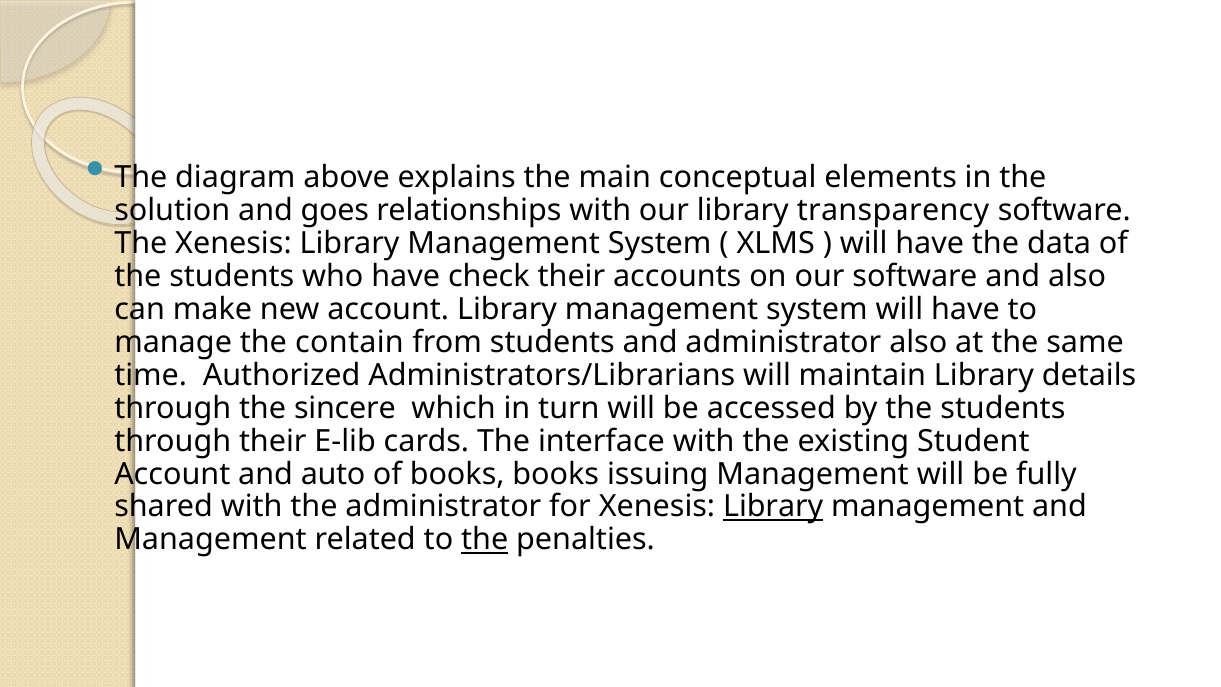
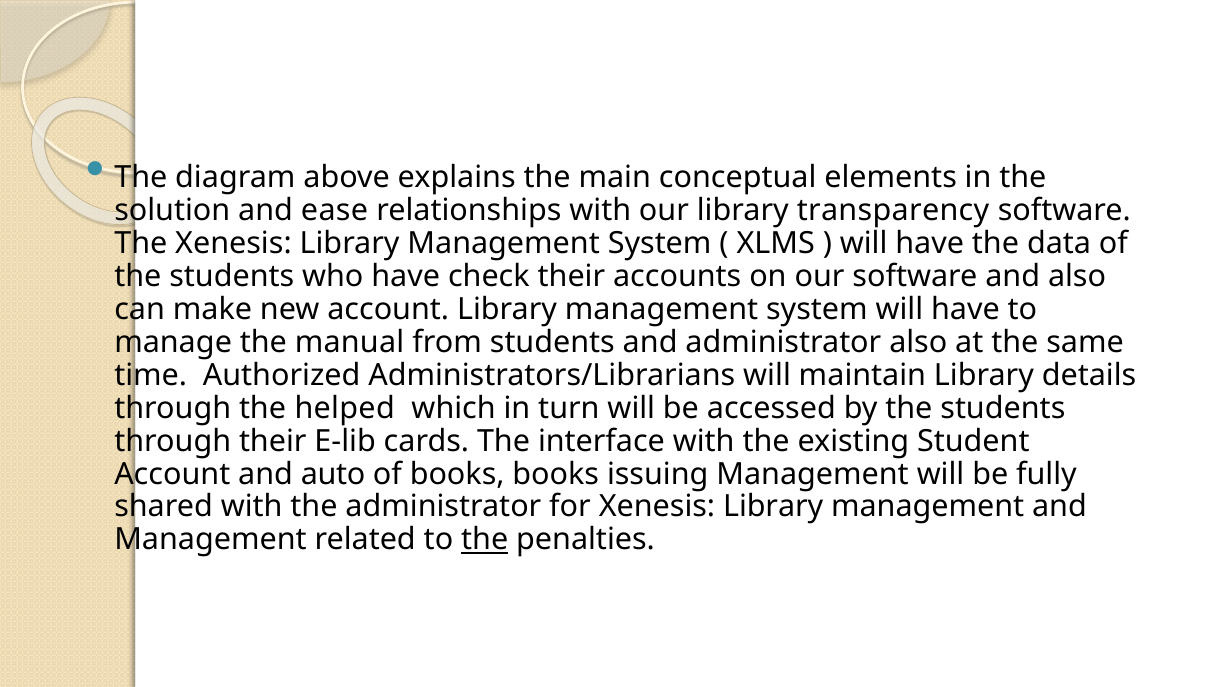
goes: goes -> ease
contain: contain -> manual
sincere: sincere -> helped
Library at (773, 507) underline: present -> none
